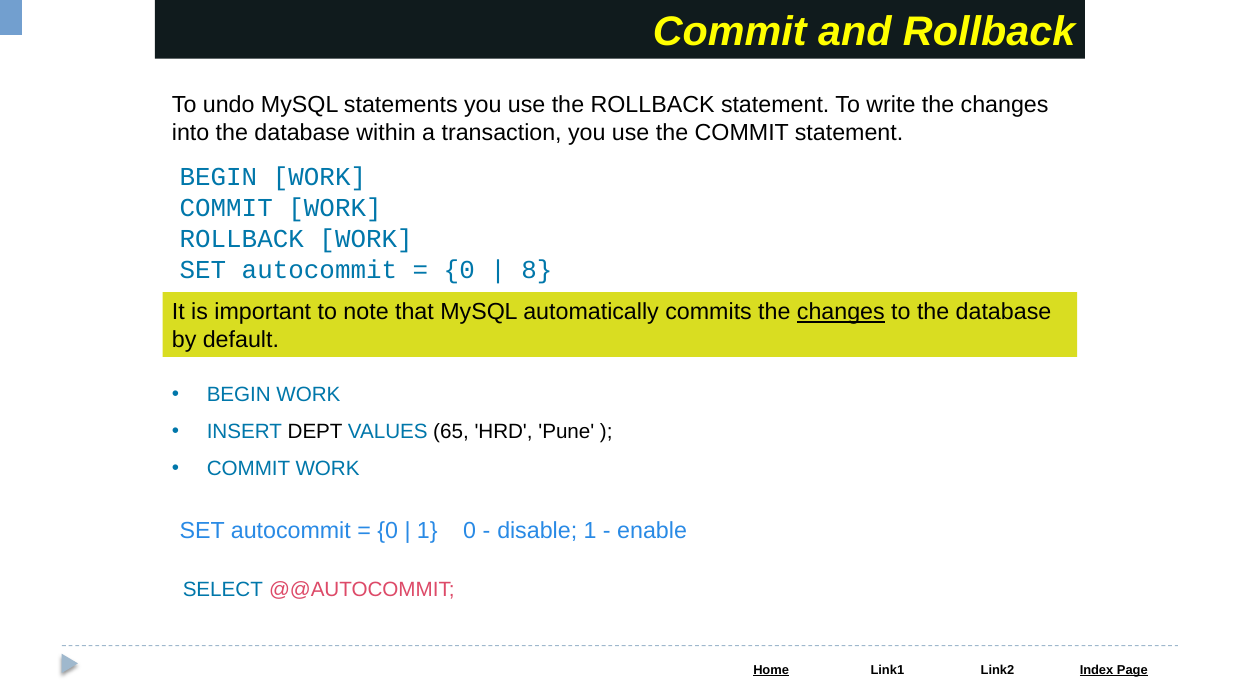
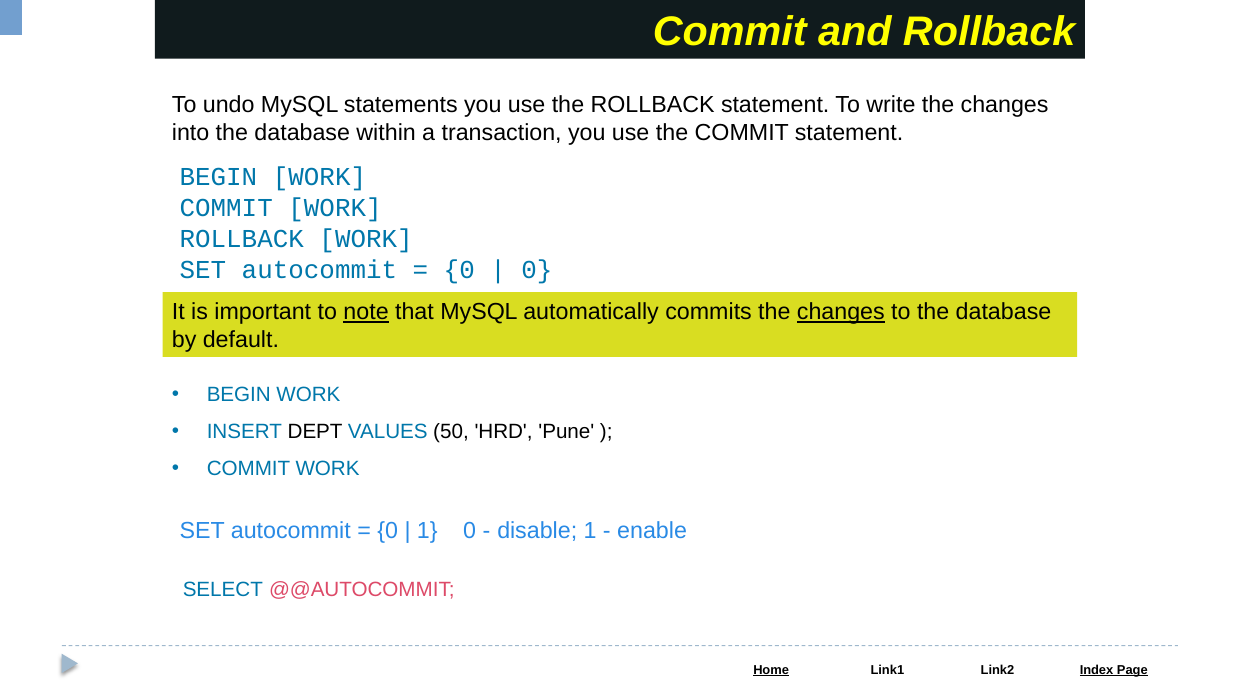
8 at (537, 270): 8 -> 0
note underline: none -> present
65: 65 -> 50
